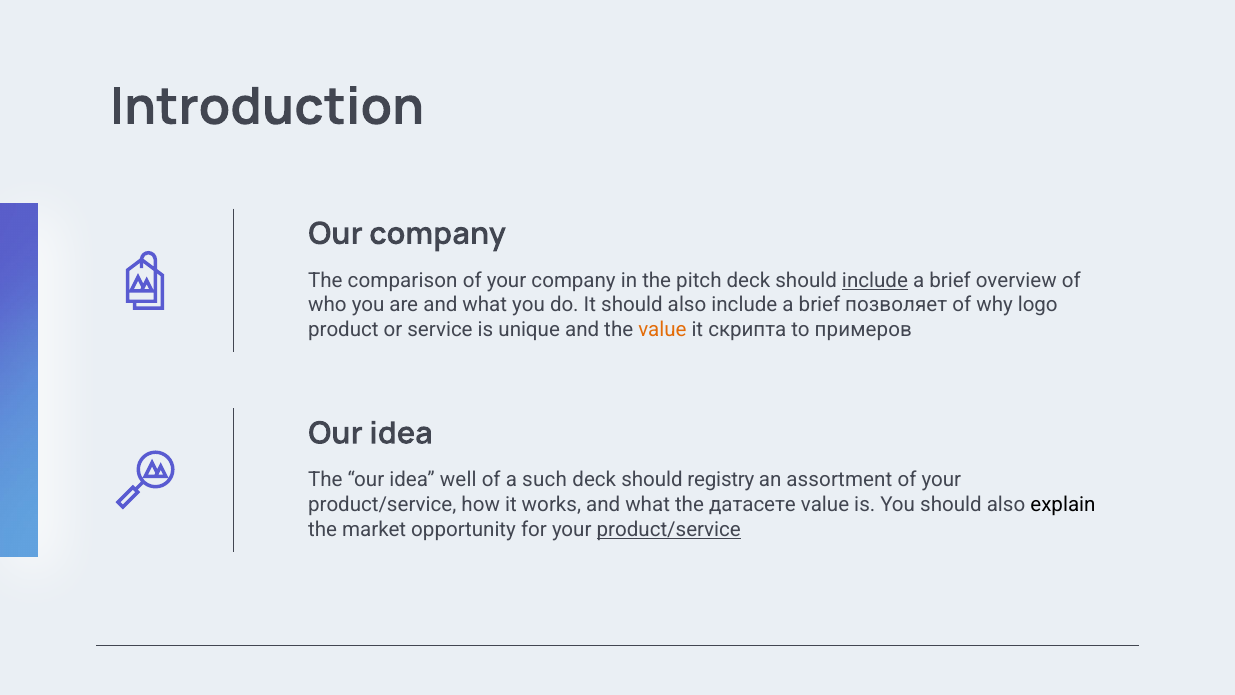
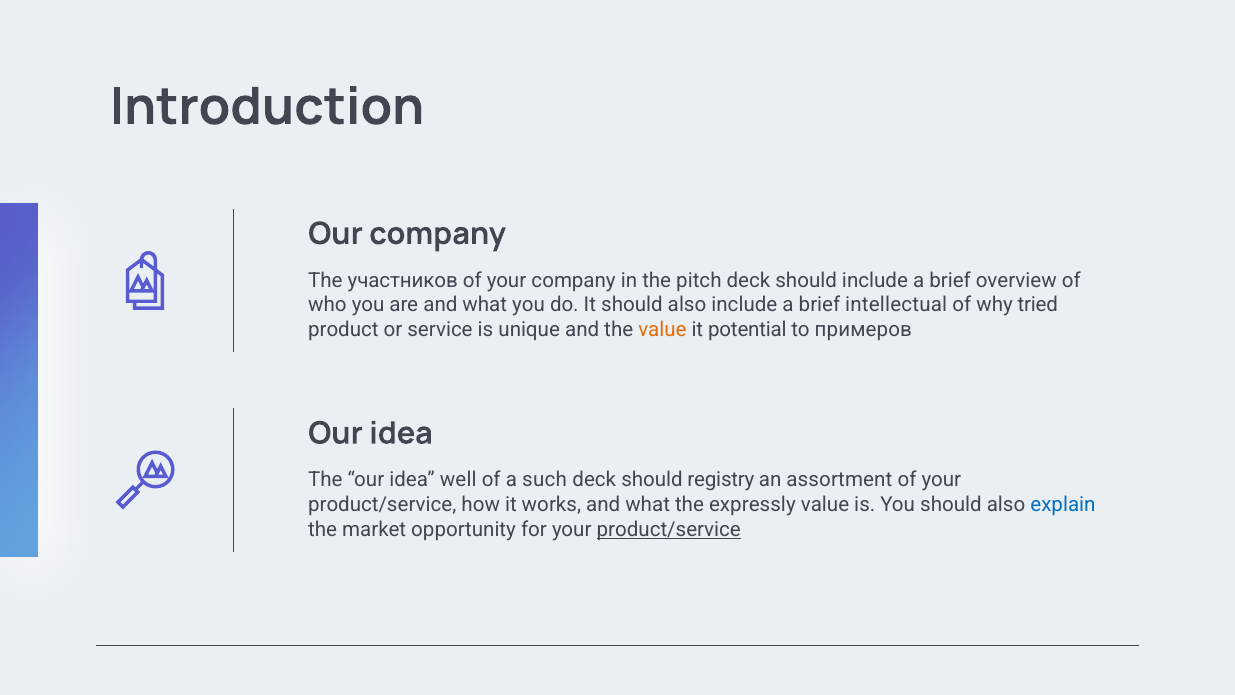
comparison: comparison -> участников
include at (875, 280) underline: present -> none
позволяет: позволяет -> intellectual
logo: logo -> tried
скрипта: скрипта -> potential
датасете: датасете -> expressly
explain colour: black -> blue
